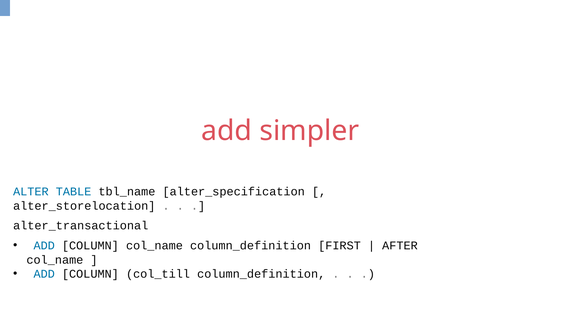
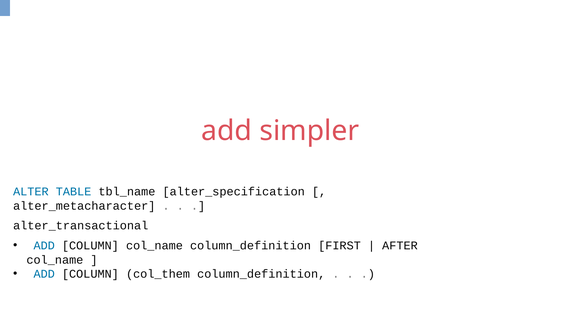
alter_storelocation: alter_storelocation -> alter_metacharacter
col_till: col_till -> col_them
